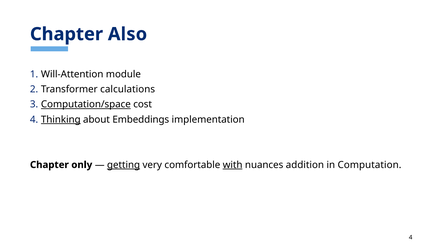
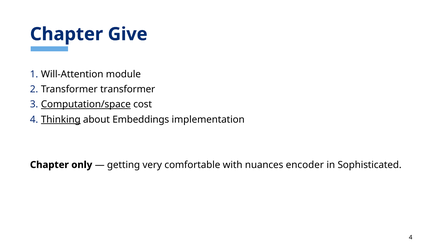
Also: Also -> Give
Transformer calculations: calculations -> transformer
getting underline: present -> none
with underline: present -> none
addition: addition -> encoder
Computation: Computation -> Sophisticated
